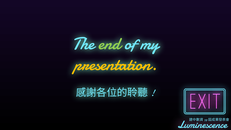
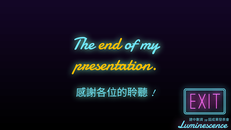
end colour: light green -> yellow
